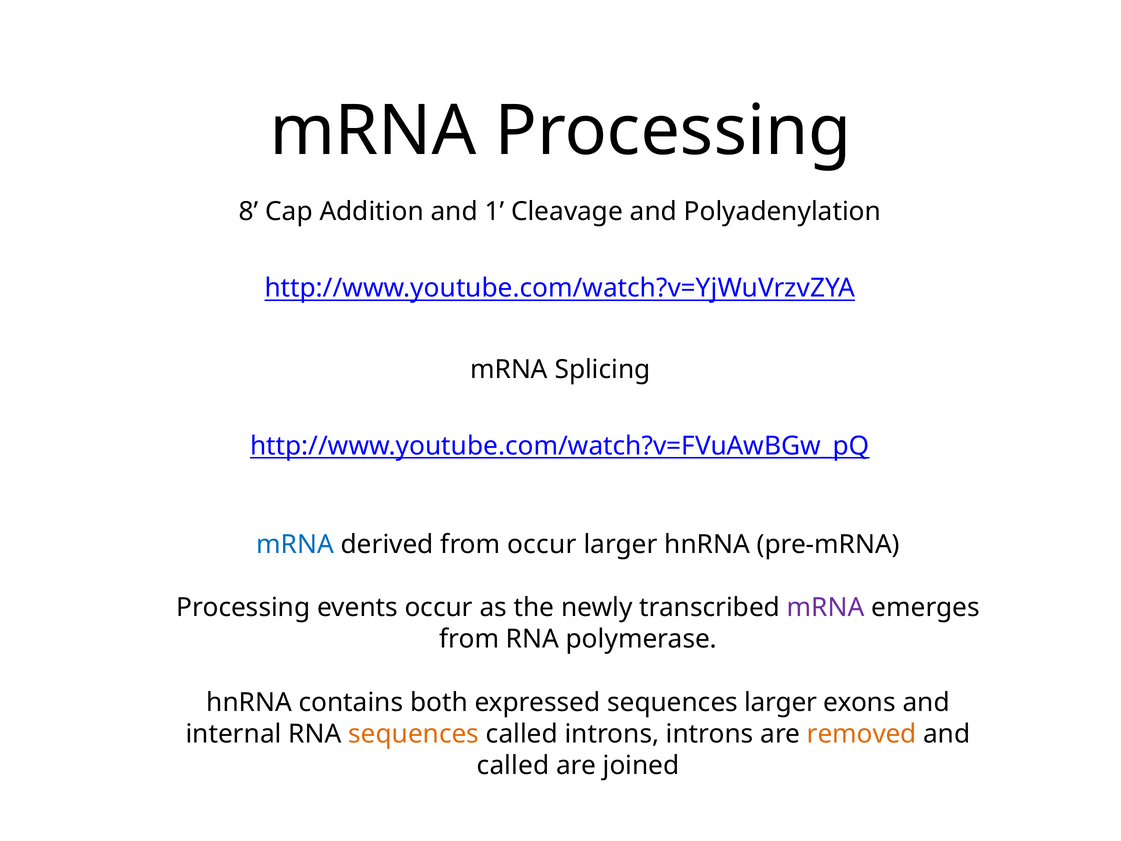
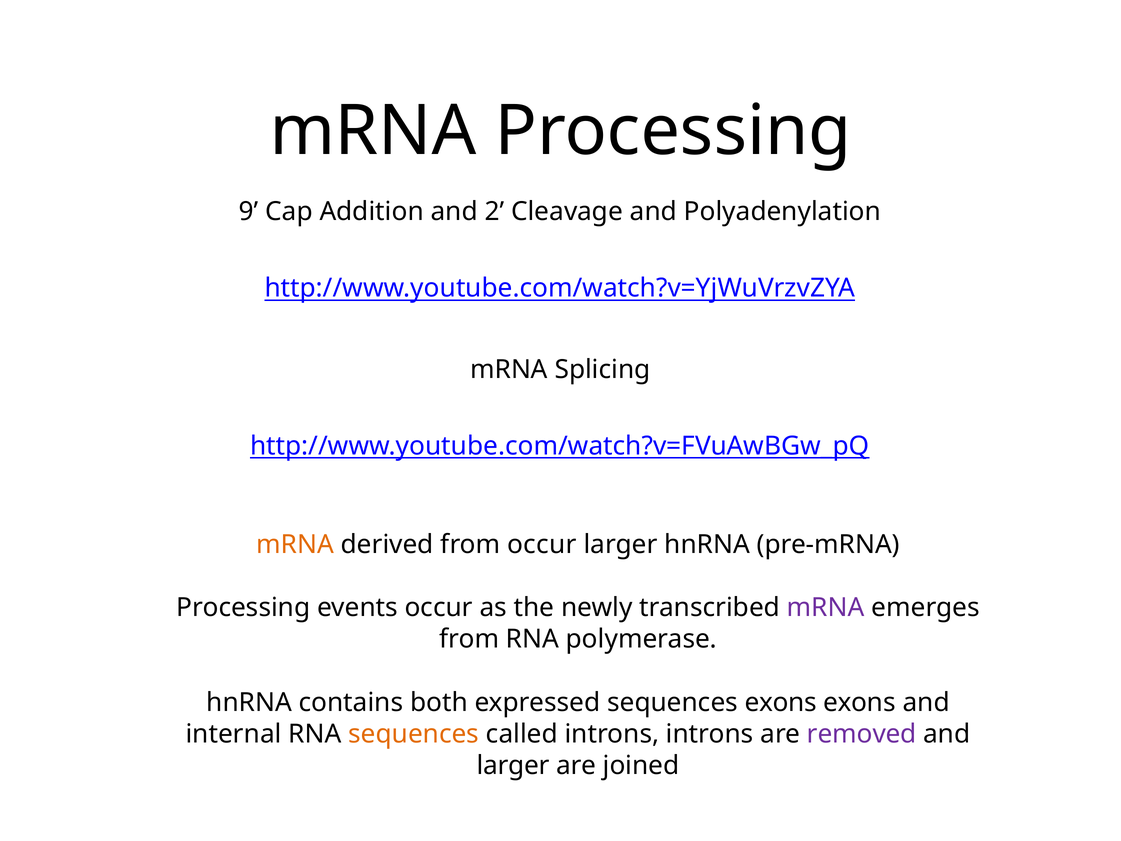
8: 8 -> 9
1: 1 -> 2
mRNA at (295, 545) colour: blue -> orange
sequences larger: larger -> exons
removed colour: orange -> purple
called at (513, 765): called -> larger
